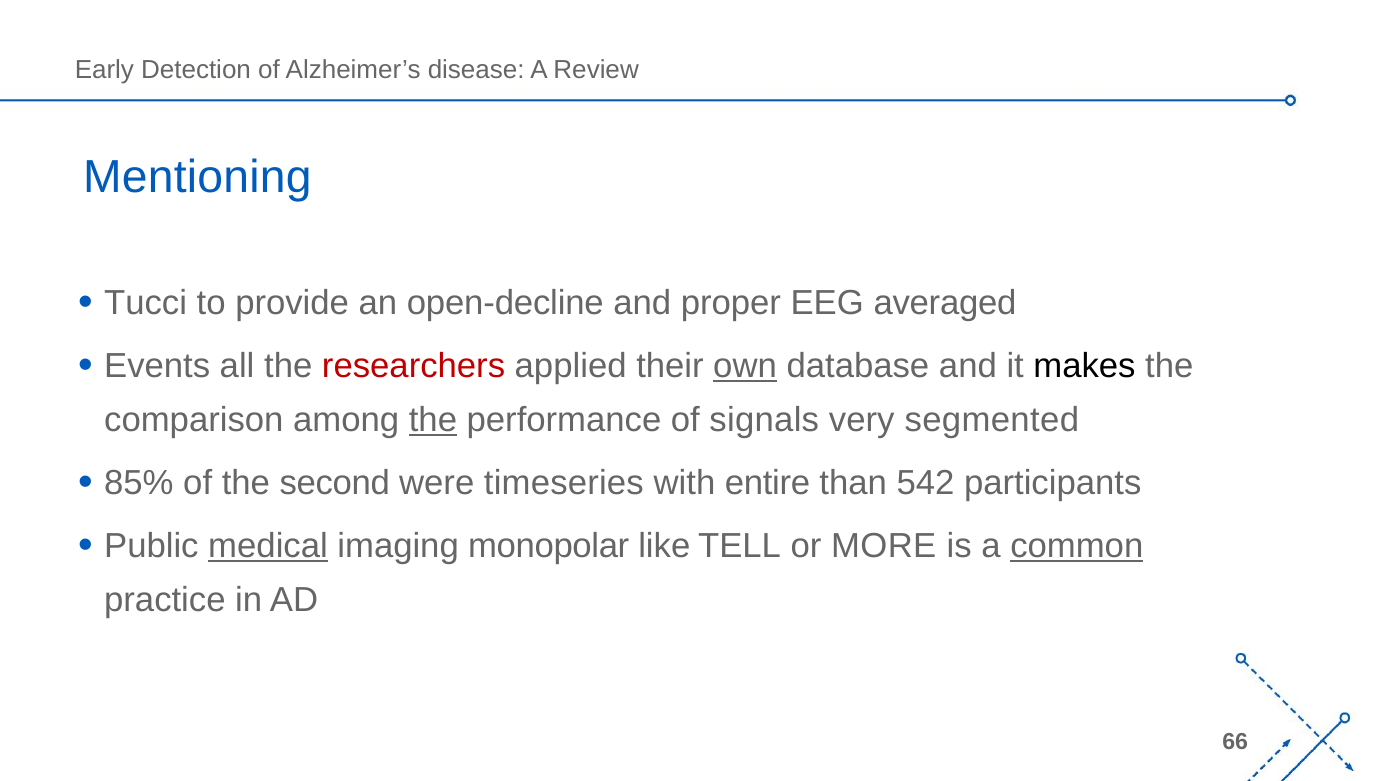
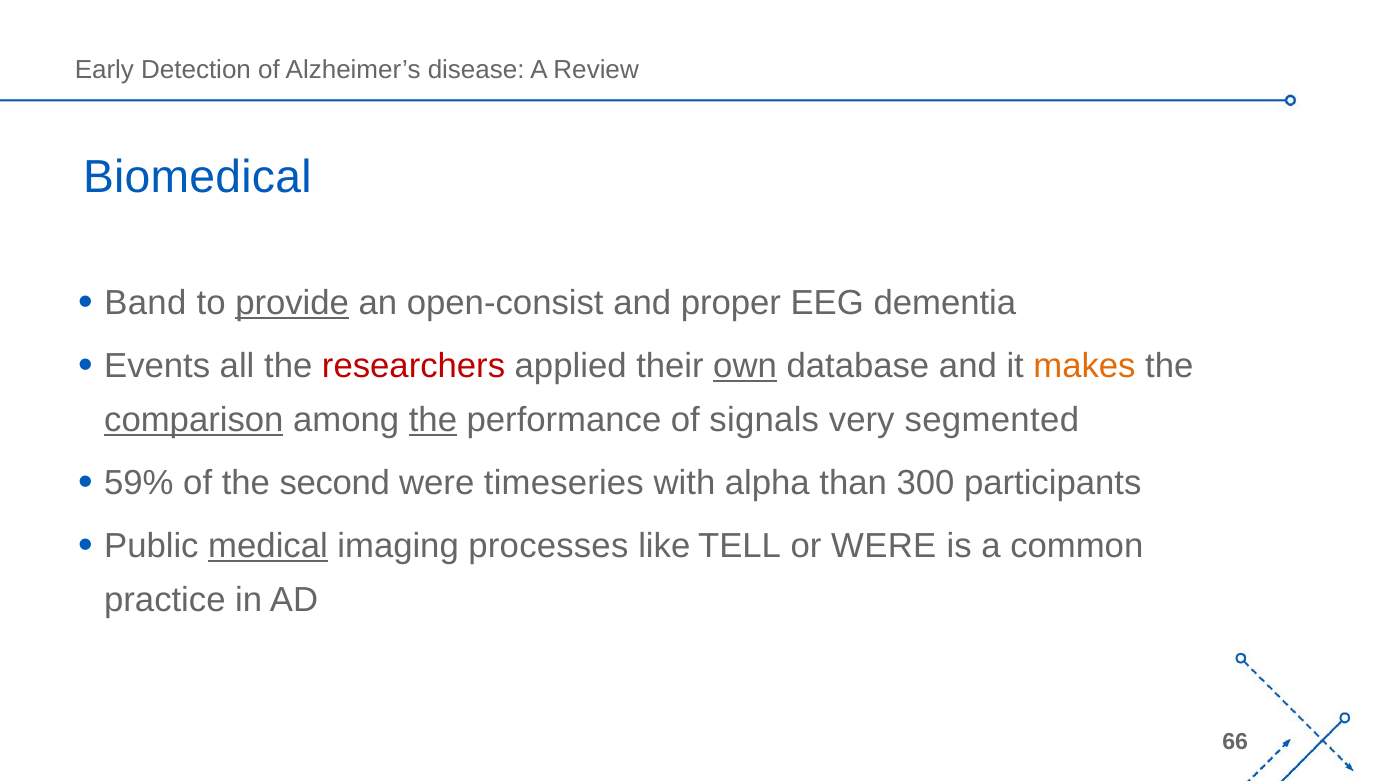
Mentioning: Mentioning -> Biomedical
Tucci: Tucci -> Band
provide underline: none -> present
open-decline: open-decline -> open-consist
averaged: averaged -> dementia
makes colour: black -> orange
comparison underline: none -> present
85%: 85% -> 59%
entire: entire -> alpha
542: 542 -> 300
monopolar: monopolar -> processes
or MORE: MORE -> WERE
common underline: present -> none
